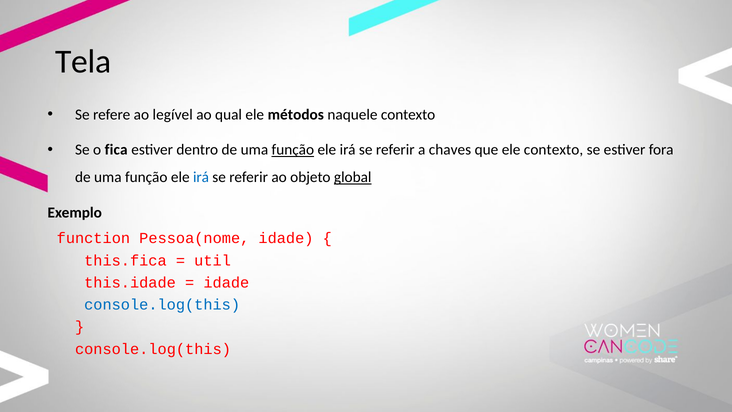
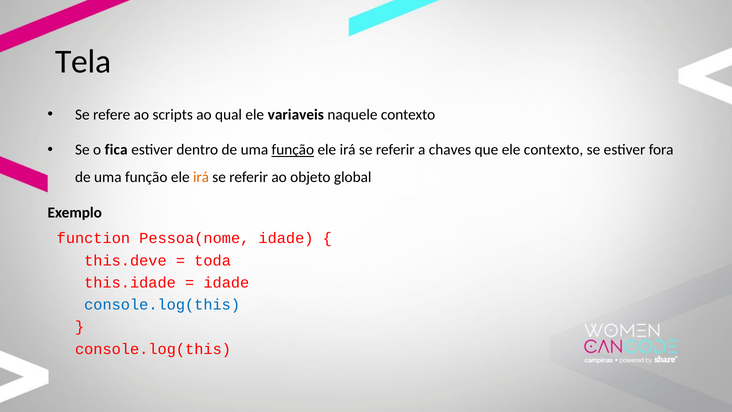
legível: legível -> scripts
métodos: métodos -> variaveis
irá at (201, 177) colour: blue -> orange
global underline: present -> none
this.fica: this.fica -> this.deve
util: util -> toda
